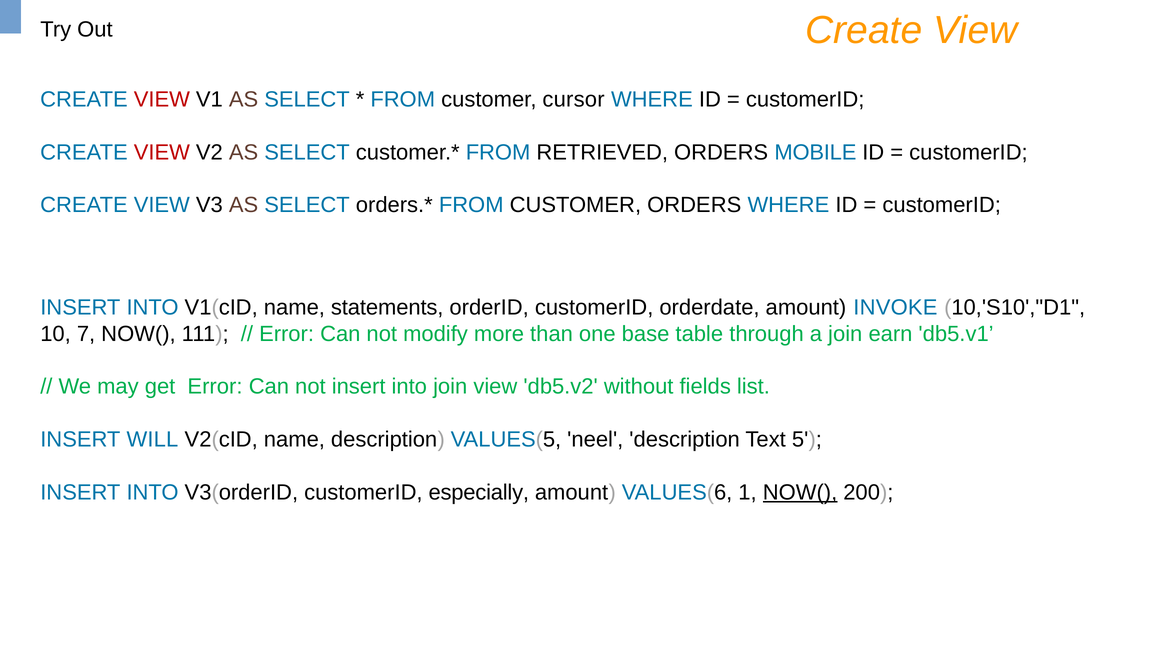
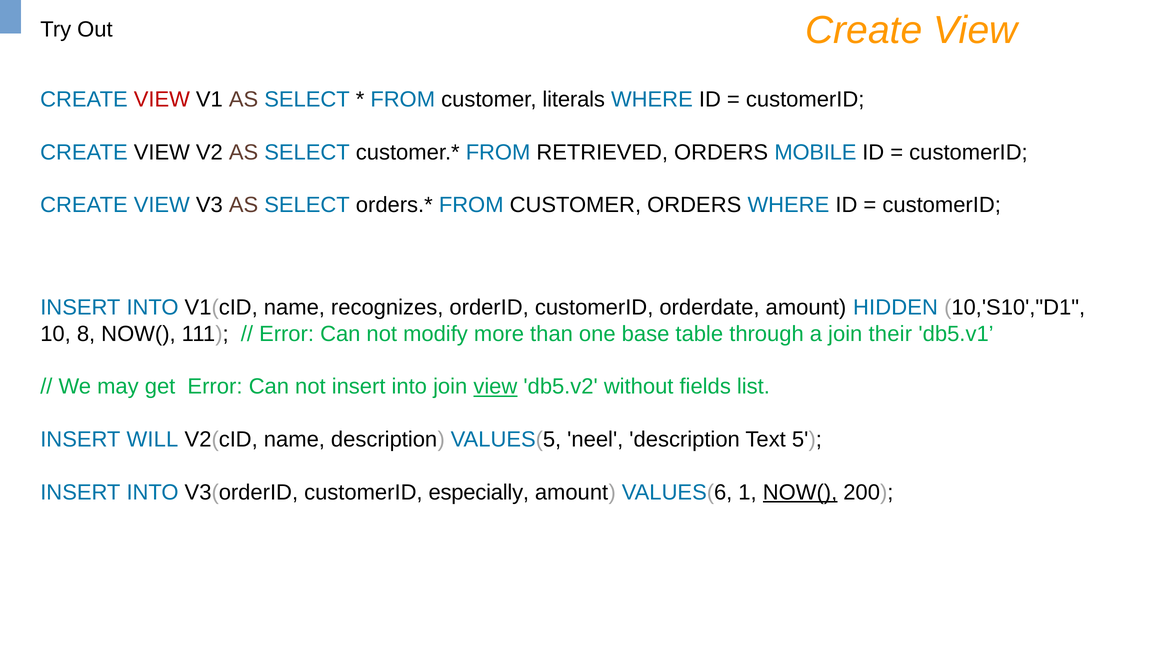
cursor: cursor -> literals
VIEW at (162, 152) colour: red -> black
statements: statements -> recognizes
INVOKE: INVOKE -> HIDDEN
7: 7 -> 8
earn: earn -> their
view at (495, 387) underline: none -> present
